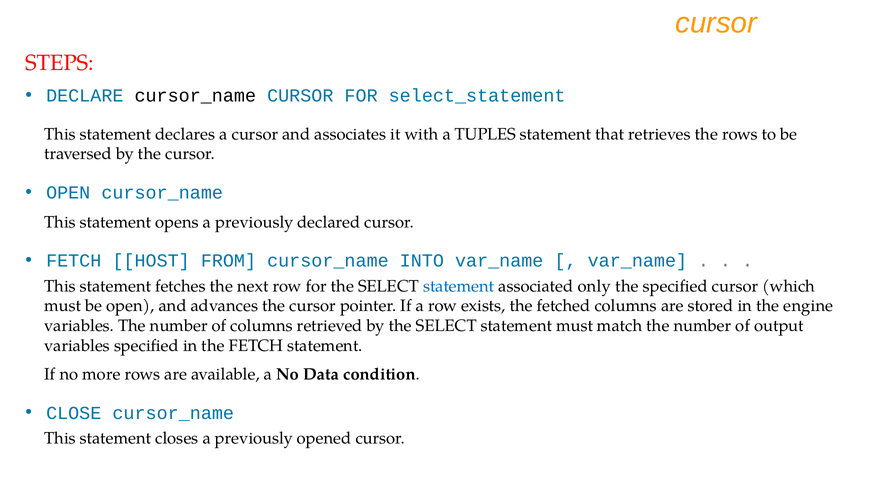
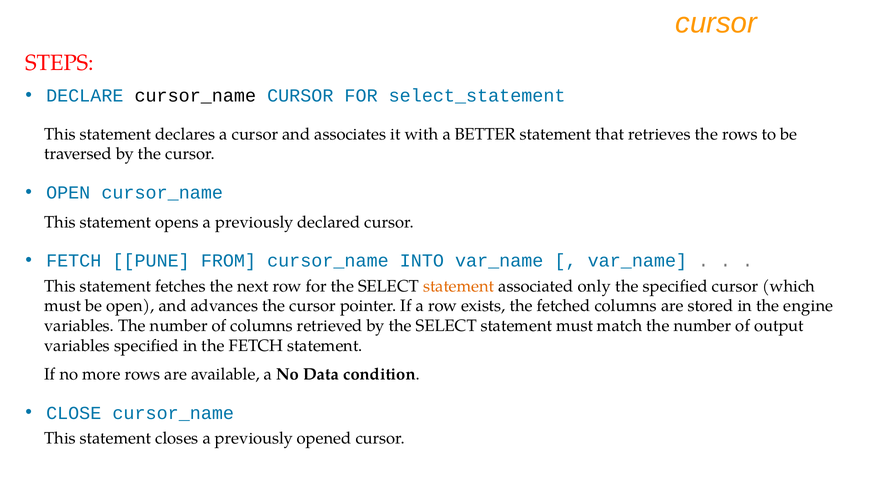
TUPLES: TUPLES -> BETTER
HOST: HOST -> PUNE
statement at (459, 286) colour: blue -> orange
